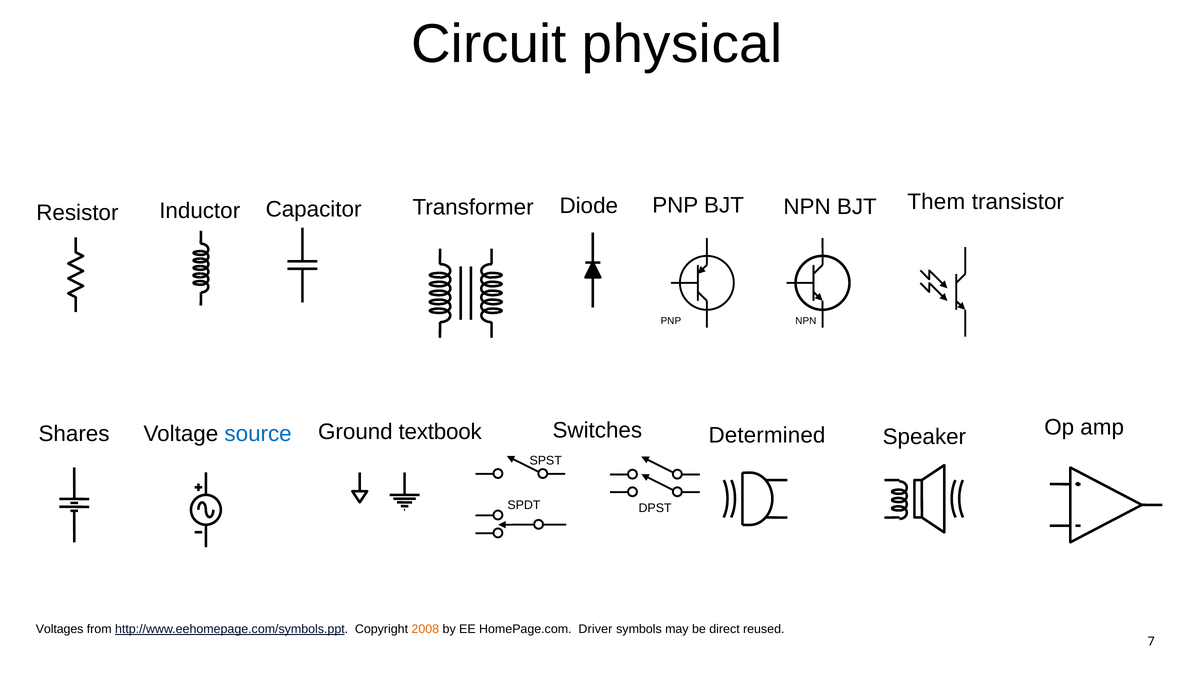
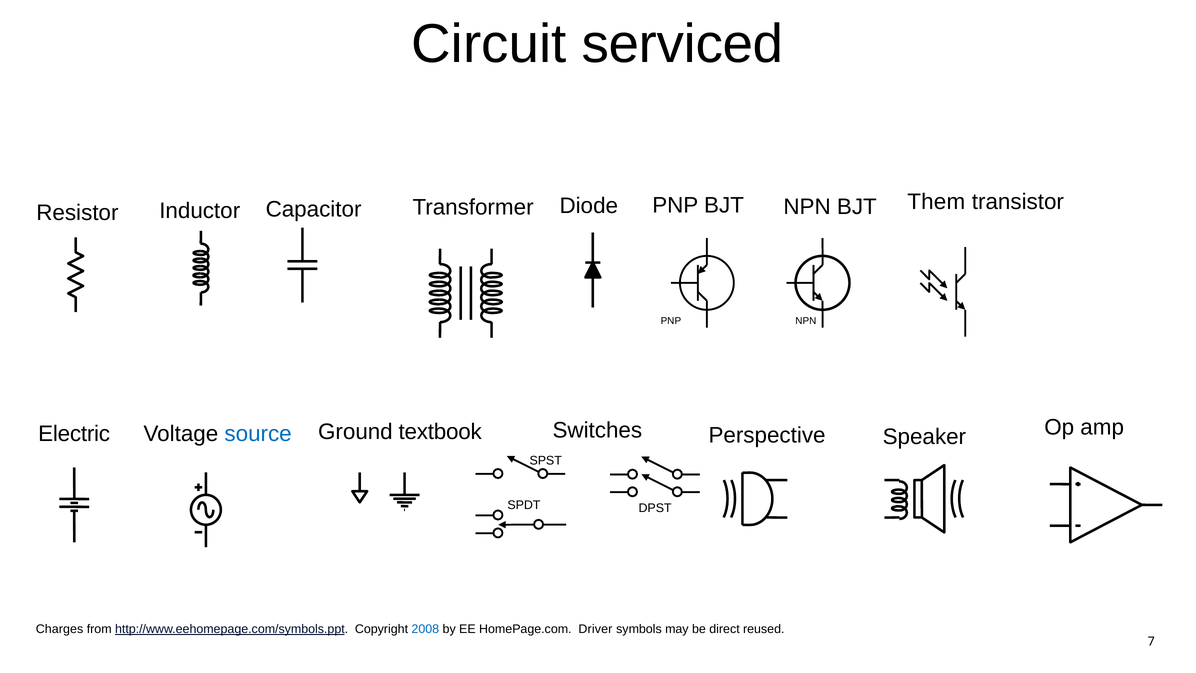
physical: physical -> serviced
Shares: Shares -> Electric
Determined: Determined -> Perspective
Voltages: Voltages -> Charges
2008 colour: orange -> blue
